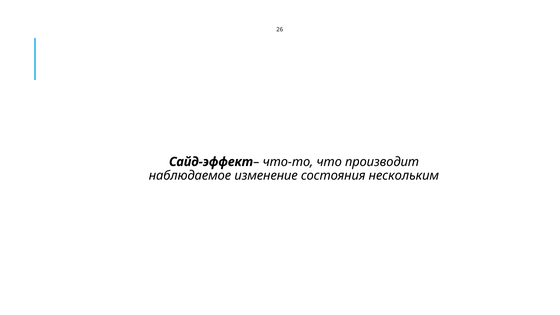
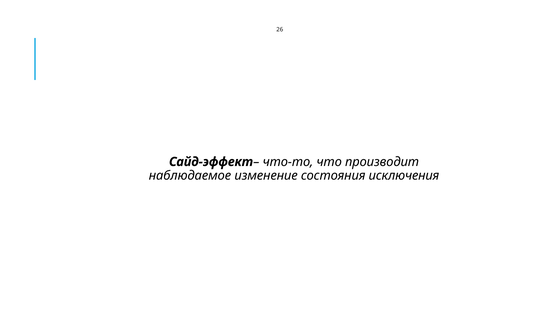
нескольким: нескольким -> исключения
